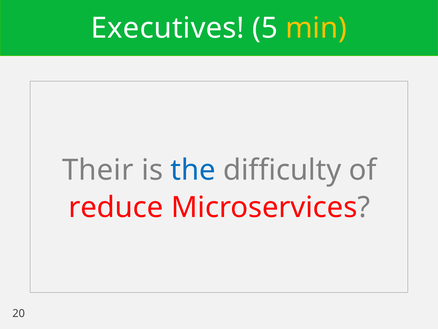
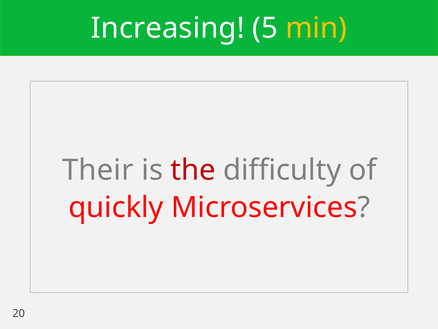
Executives: Executives -> Increasing
the colour: blue -> red
reduce: reduce -> quickly
